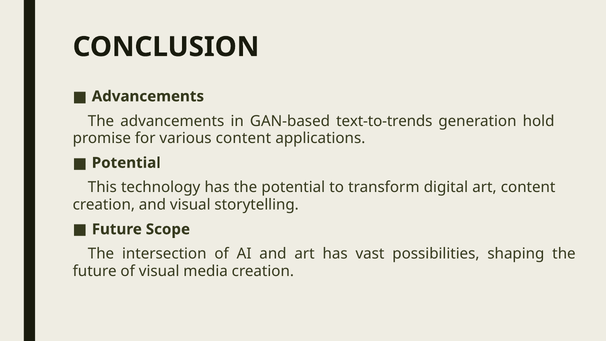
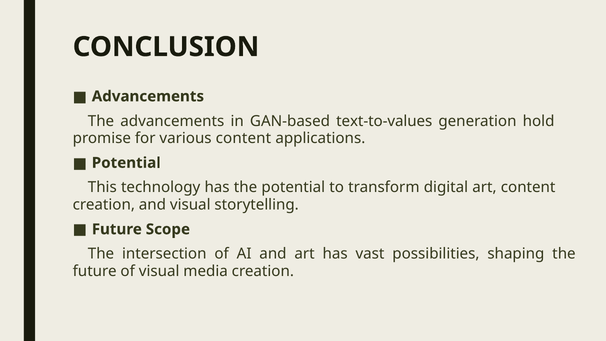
text-to-trends: text-to-trends -> text-to-values
